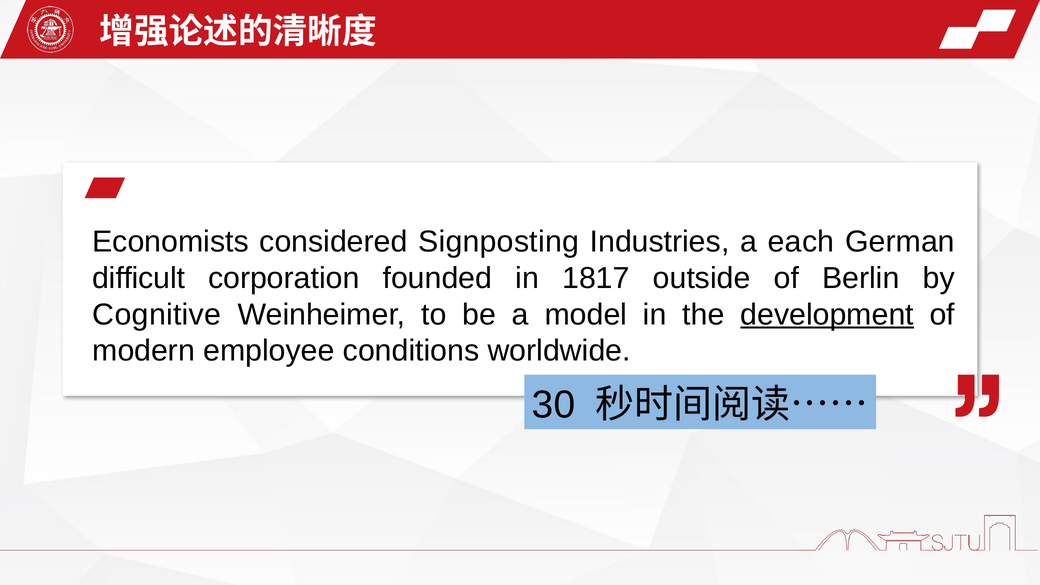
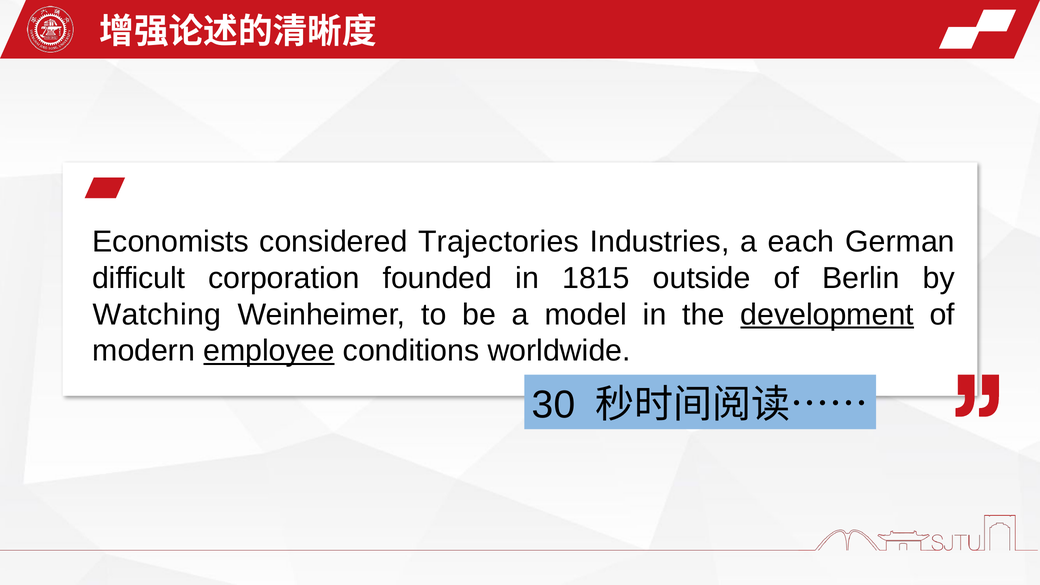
Signposting: Signposting -> Trajectories
1817: 1817 -> 1815
Cognitive: Cognitive -> Watching
employee underline: none -> present
